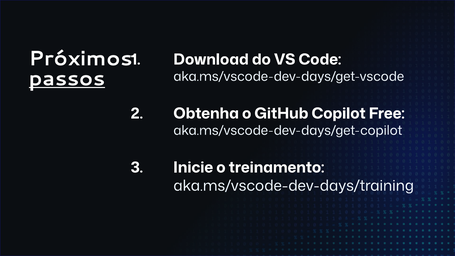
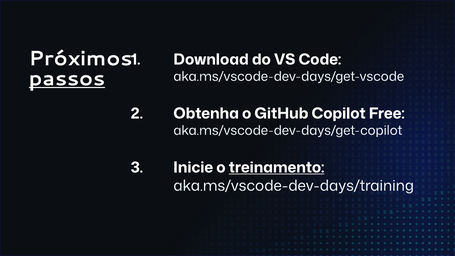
treinamento underline: none -> present
